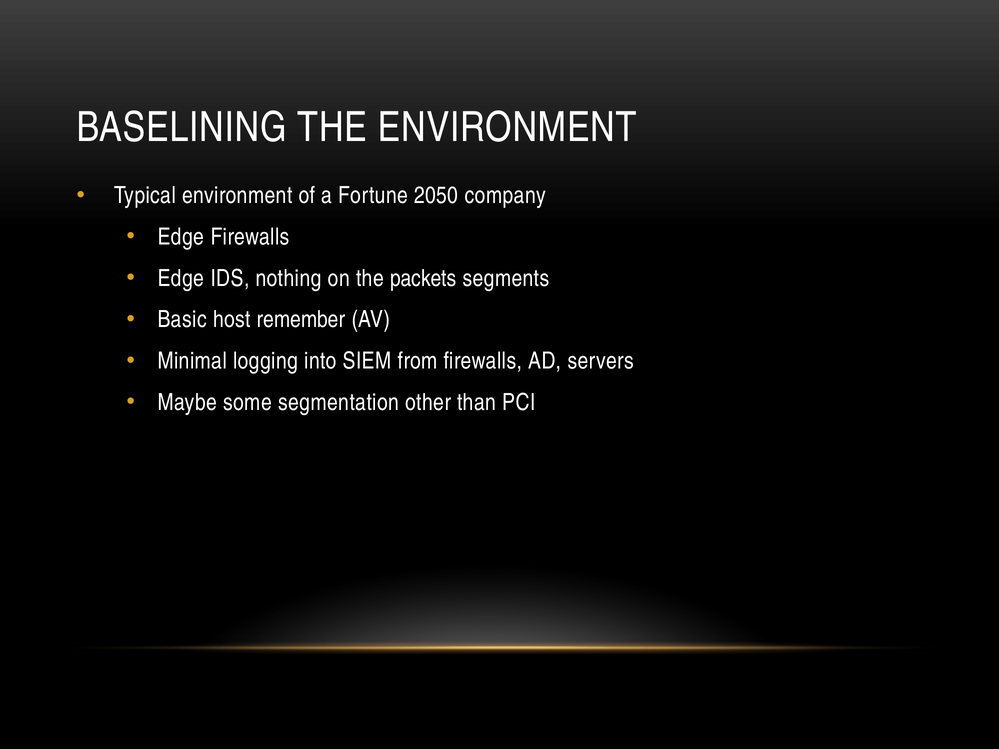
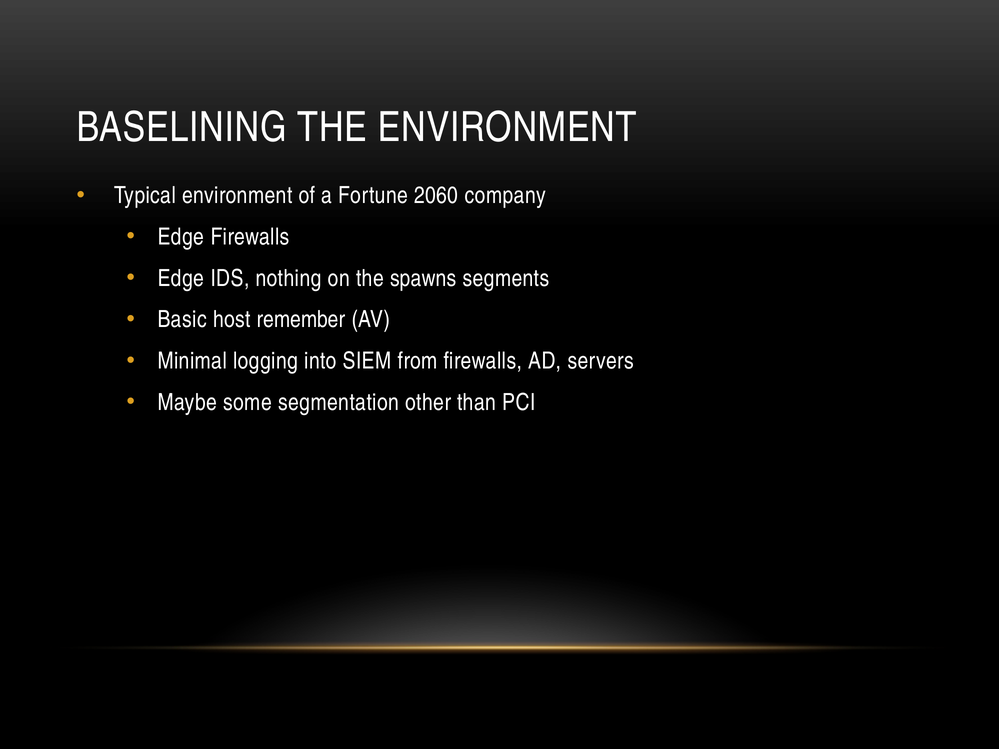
2050: 2050 -> 2060
packets: packets -> spawns
